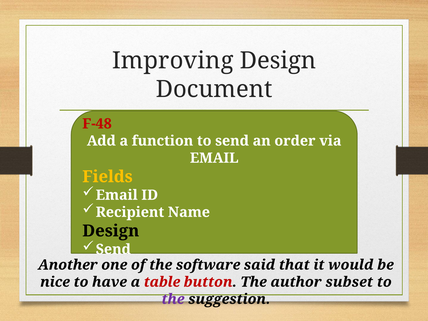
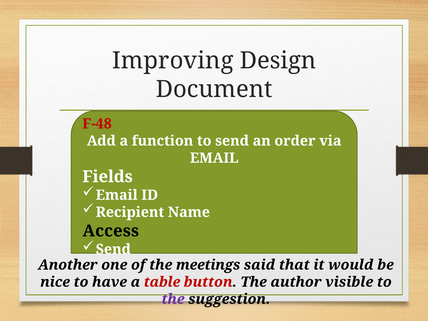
Fields colour: yellow -> white
Design at (111, 231): Design -> Access
software: software -> meetings
subset: subset -> visible
